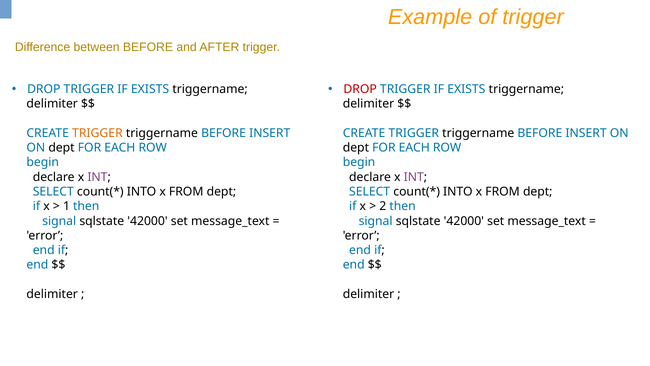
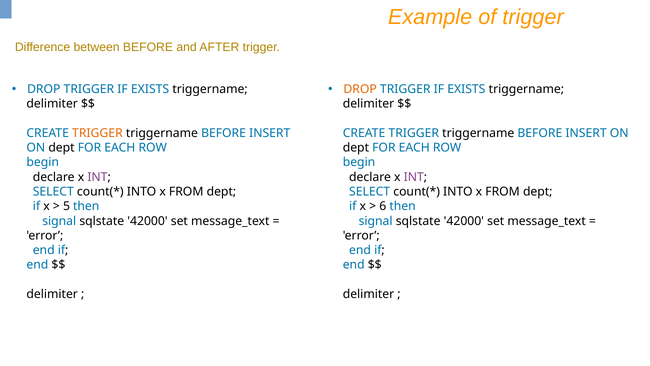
DROP at (360, 89) colour: red -> orange
1: 1 -> 5
2: 2 -> 6
